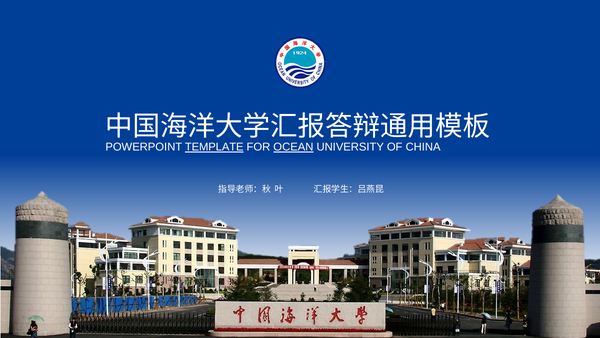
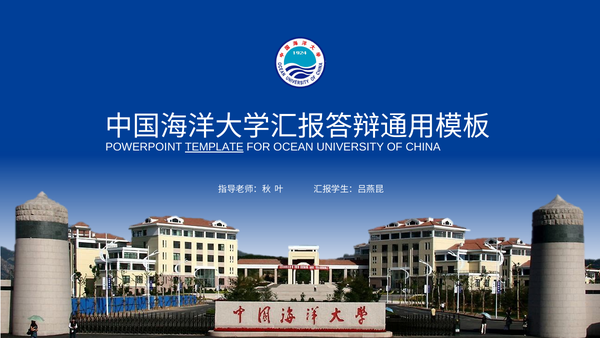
OCEAN underline: present -> none
